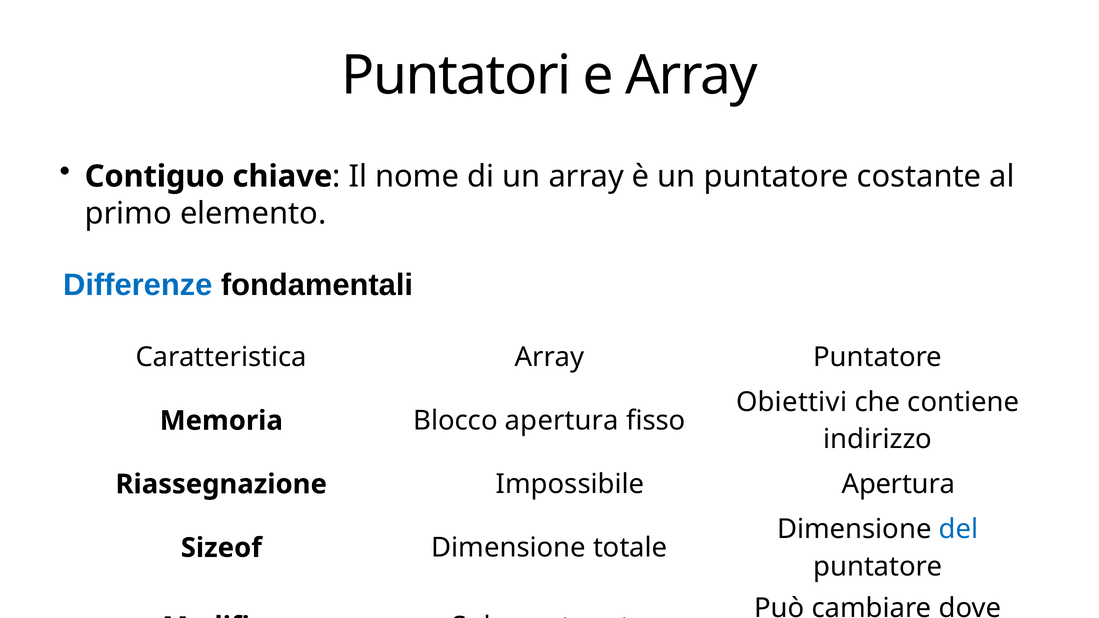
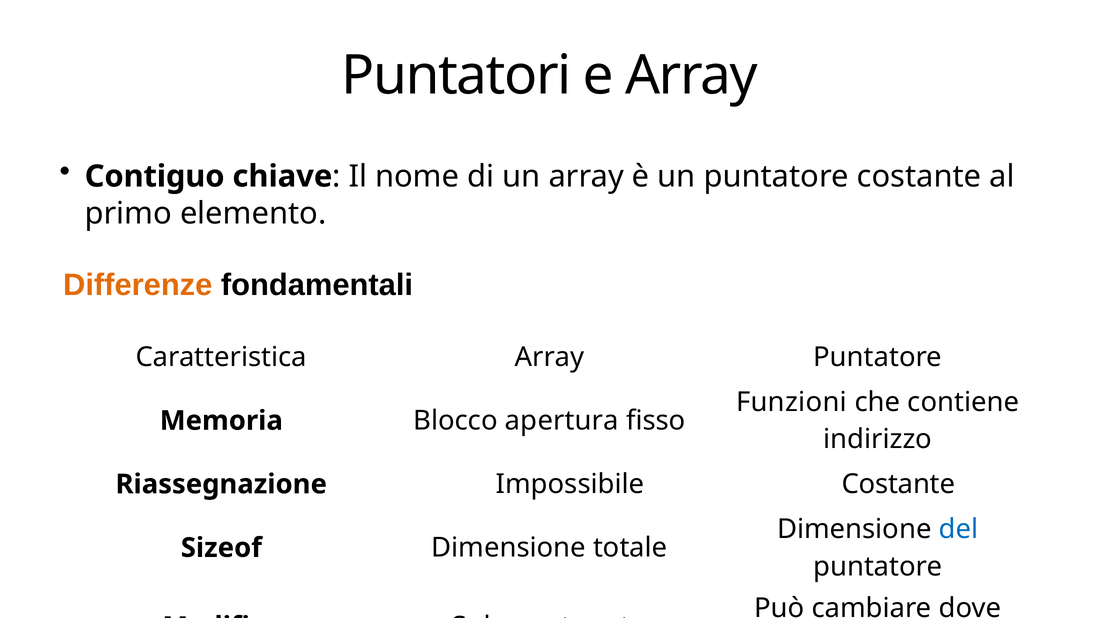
Differenze colour: blue -> orange
Obiettivi: Obiettivi -> Funzioni
Apertura at (898, 484): Apertura -> Costante
